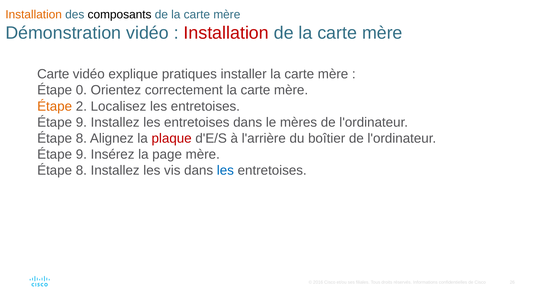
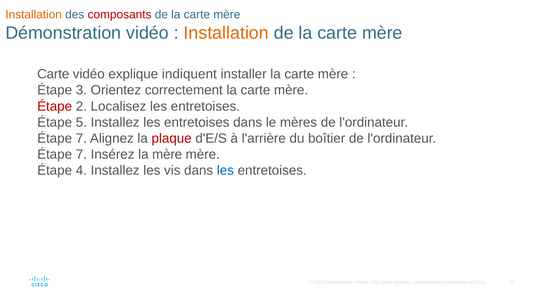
composants colour: black -> red
Installation at (226, 33) colour: red -> orange
pratiques: pratiques -> indiquent
0: 0 -> 3
Étape at (55, 106) colour: orange -> red
9 at (81, 122): 9 -> 5
8 at (81, 138): 8 -> 7
9 at (81, 154): 9 -> 7
la page: page -> mère
8 at (81, 170): 8 -> 4
